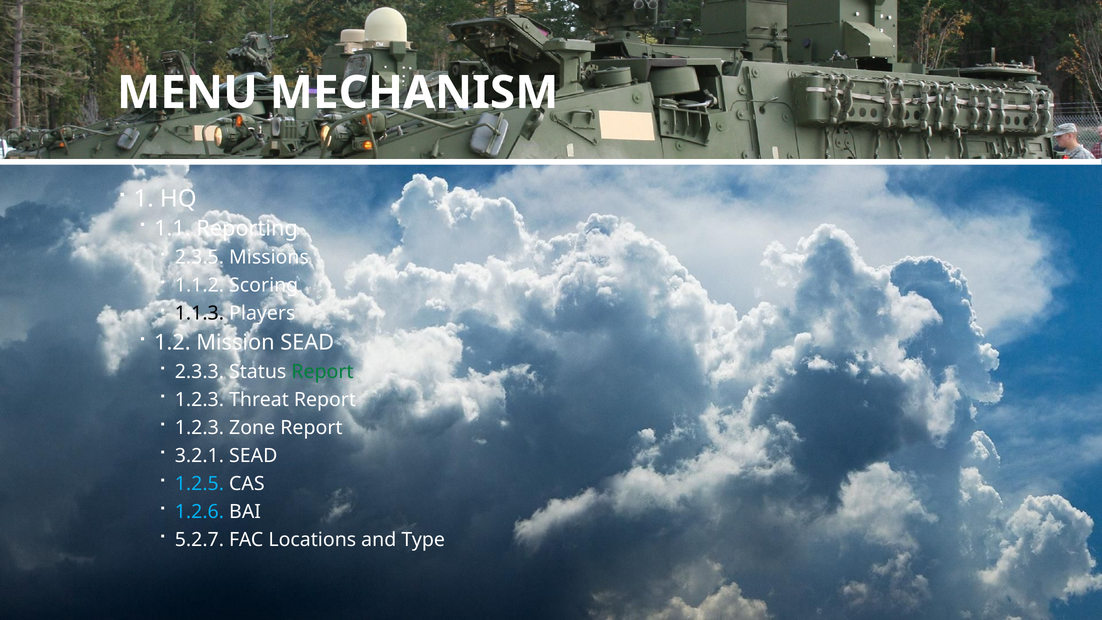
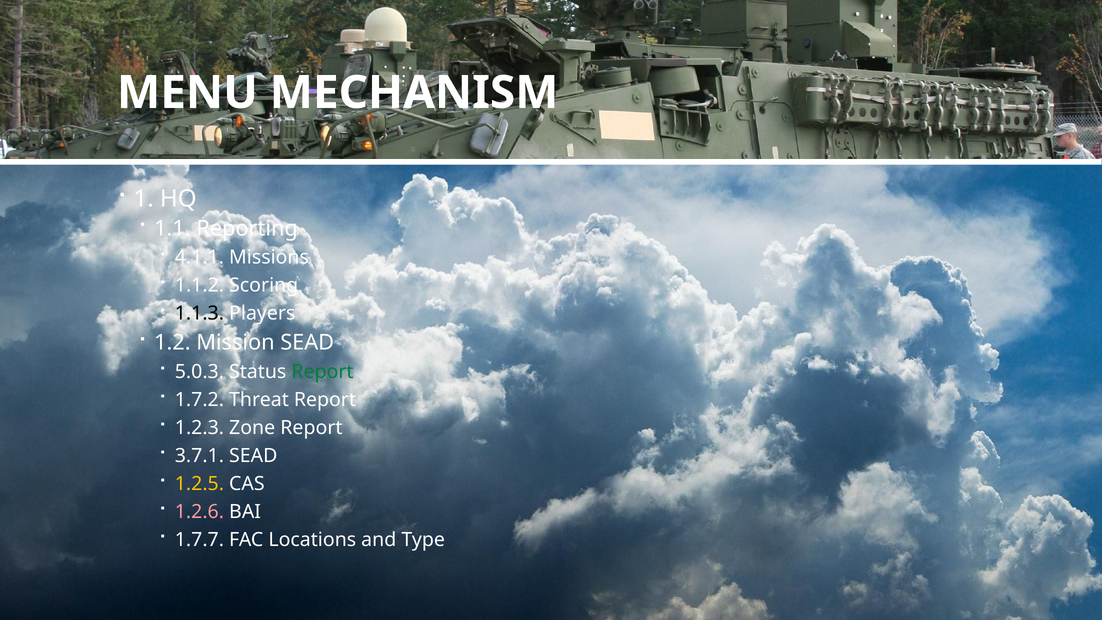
2.3.5: 2.3.5 -> 4.1.1
2.3.3: 2.3.3 -> 5.0.3
1.2.3 at (199, 400): 1.2.3 -> 1.7.2
3.2.1: 3.2.1 -> 3.7.1
1.2.5 colour: light blue -> yellow
1.2.6 colour: light blue -> pink
5.2.7: 5.2.7 -> 1.7.7
